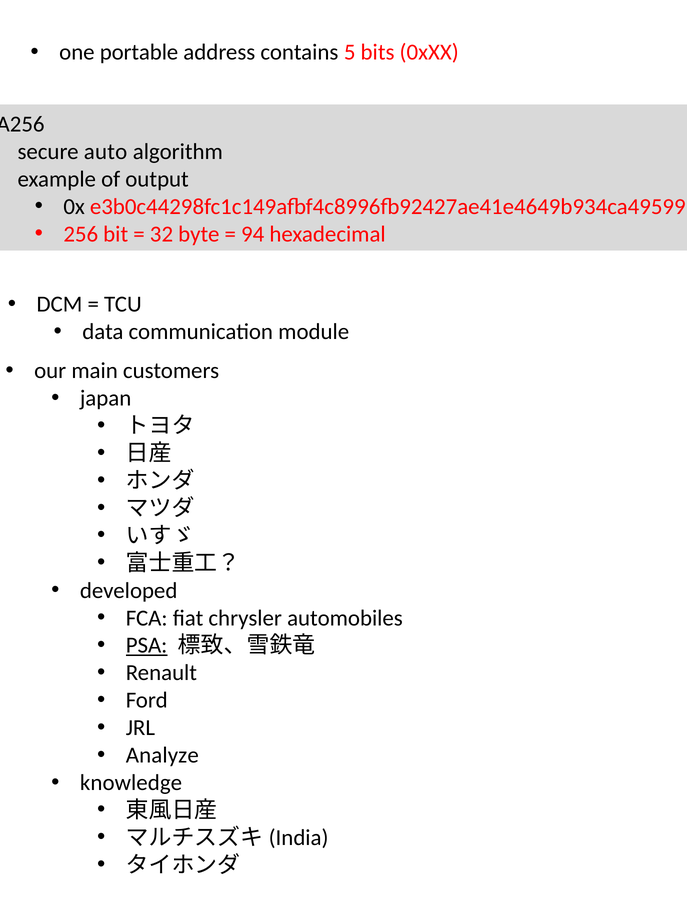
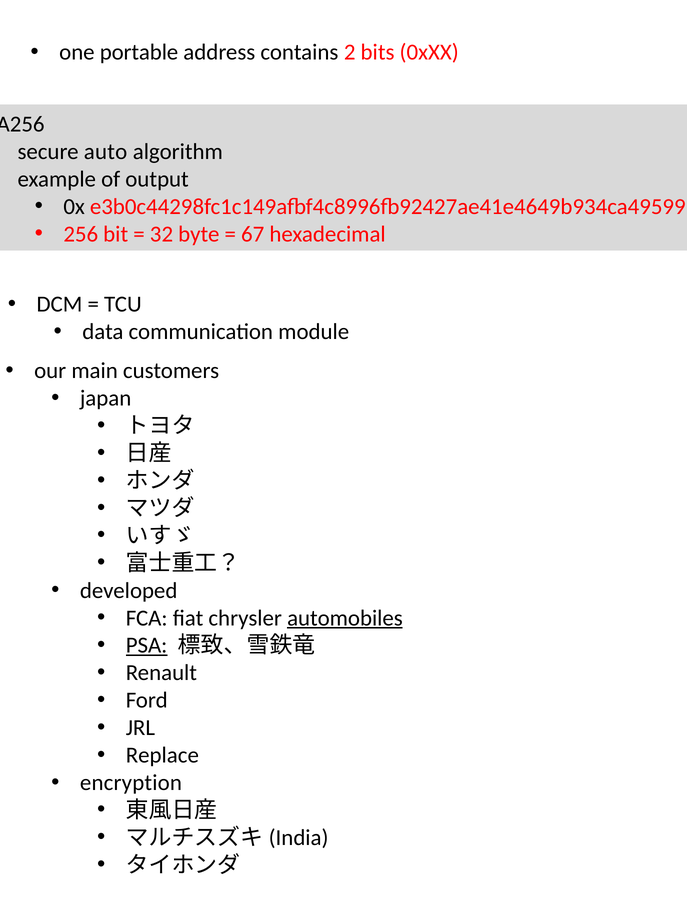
5: 5 -> 2
94: 94 -> 67
automobiles underline: none -> present
Analyze: Analyze -> Replace
knowledge: knowledge -> encryption
